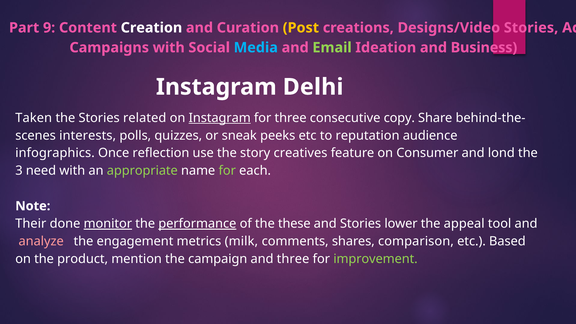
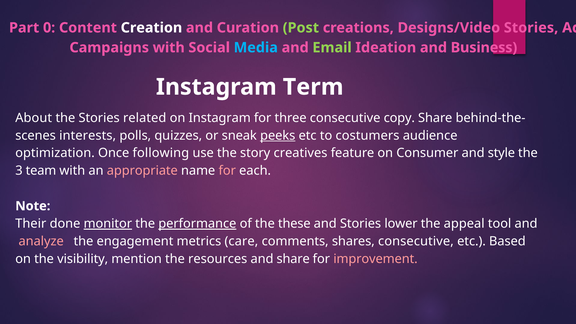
9: 9 -> 0
Post colour: yellow -> light green
Delhi: Delhi -> Term
Taken: Taken -> About
Instagram at (220, 118) underline: present -> none
peeks underline: none -> present
reputation: reputation -> costumers
infographics: infographics -> optimization
reflection: reflection -> following
lond: lond -> style
need: need -> team
appropriate colour: light green -> pink
for at (227, 171) colour: light green -> pink
milk: milk -> care
shares comparison: comparison -> consecutive
product: product -> visibility
campaign: campaign -> resources
and three: three -> share
improvement colour: light green -> pink
